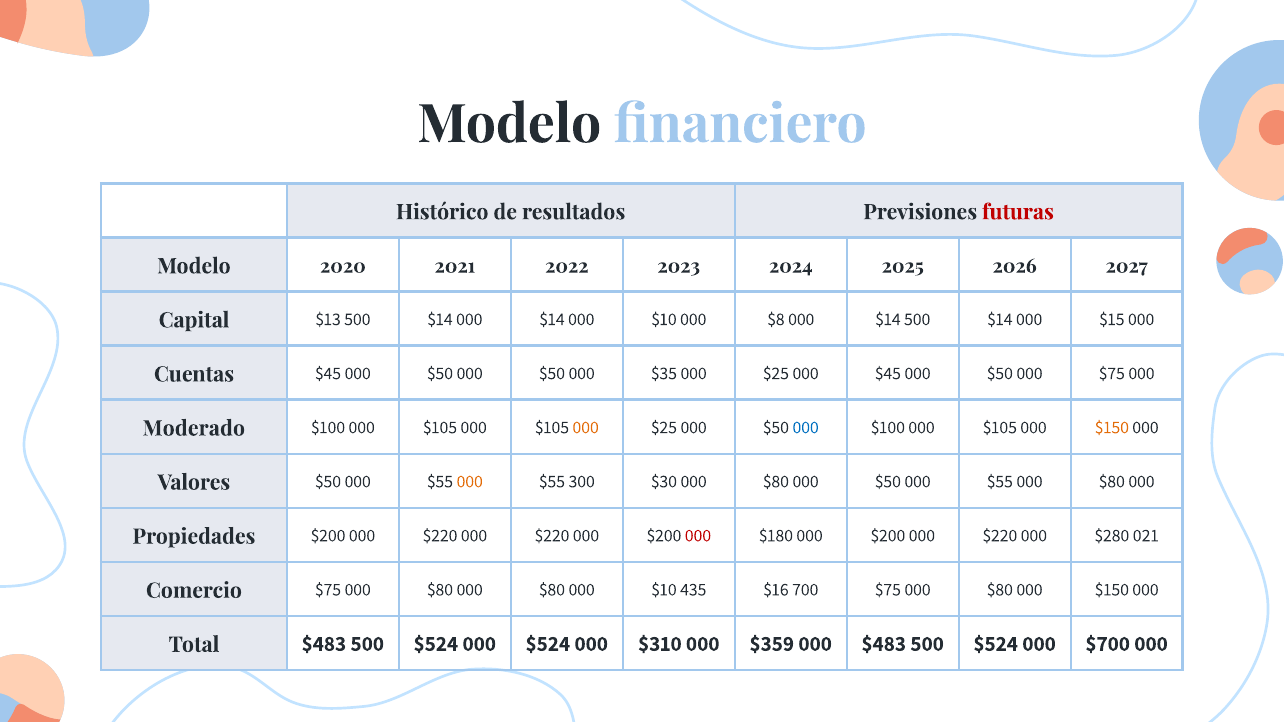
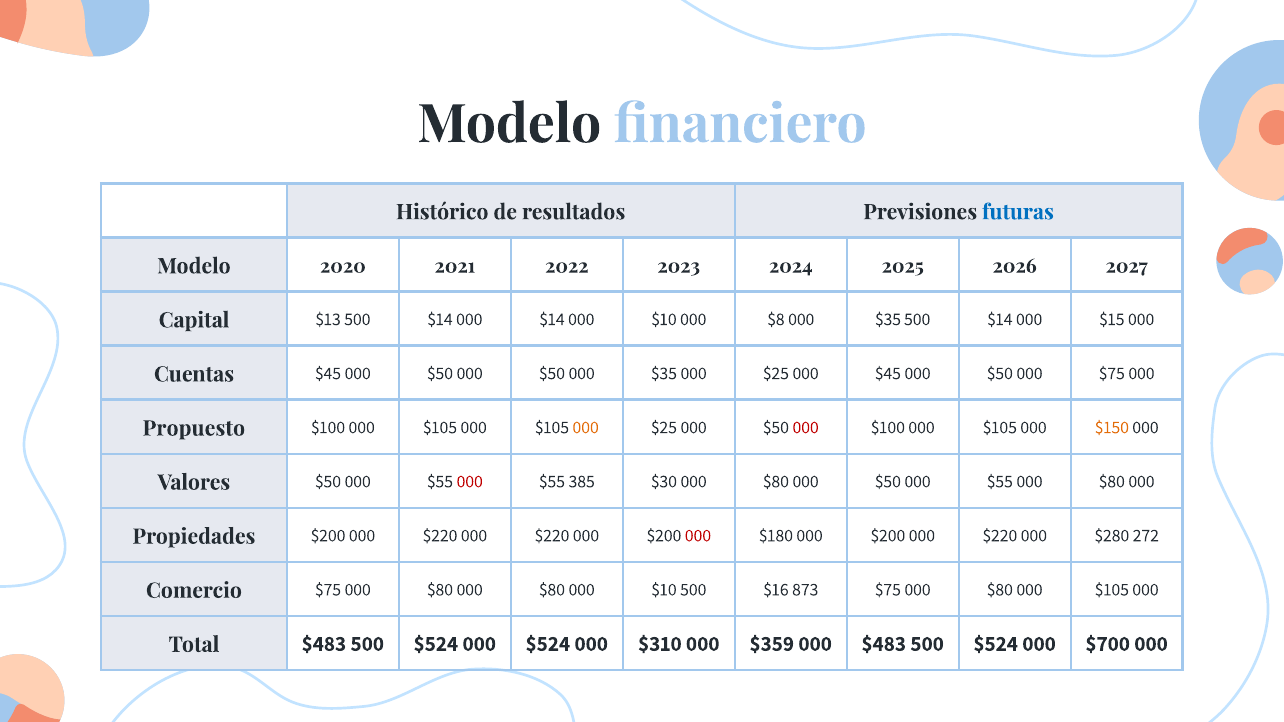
futuras colour: red -> blue
$8 000 $14: $14 -> $35
Moderado: Moderado -> Propuesto
000 at (806, 427) colour: blue -> red
000 at (470, 482) colour: orange -> red
300: 300 -> 385
021: 021 -> 272
$10 435: 435 -> 500
700: 700 -> 873
$80 000 $150: $150 -> $105
